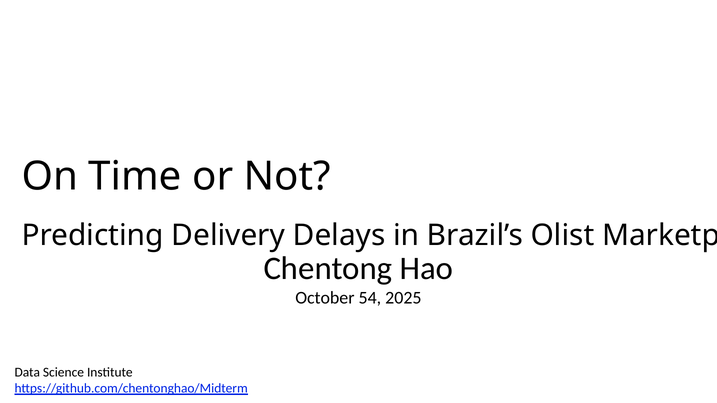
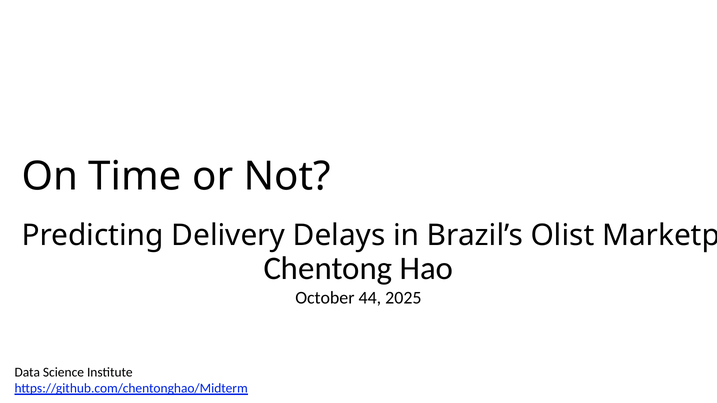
54: 54 -> 44
